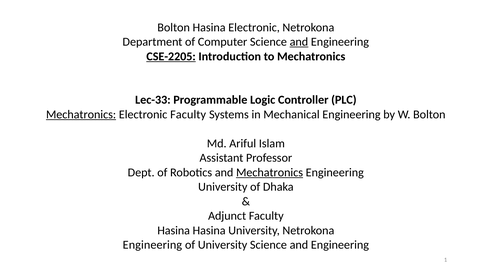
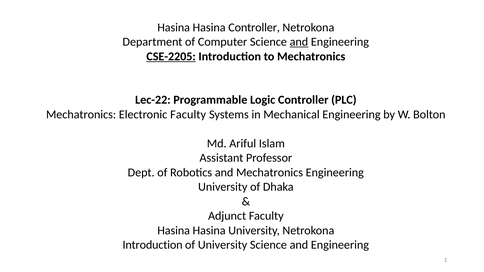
Bolton at (174, 27): Bolton -> Hasina
Hasina Electronic: Electronic -> Controller
Lec-33: Lec-33 -> Lec-22
Mechatronics at (81, 115) underline: present -> none
Mechatronics at (270, 173) underline: present -> none
Engineering at (152, 245): Engineering -> Introduction
